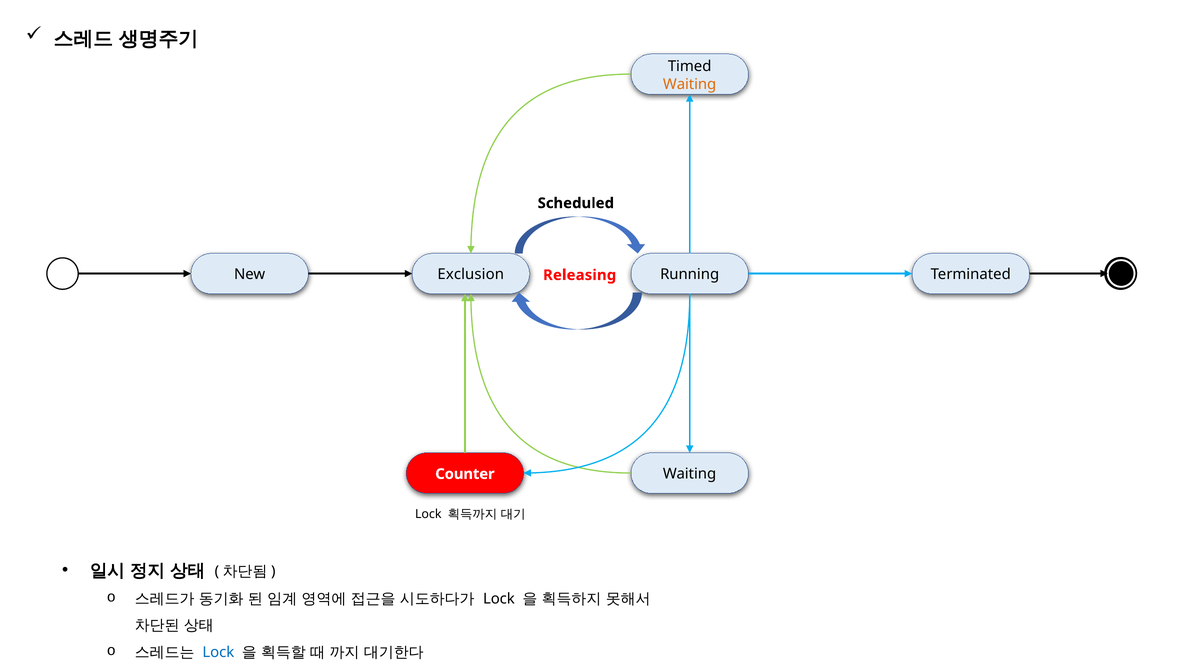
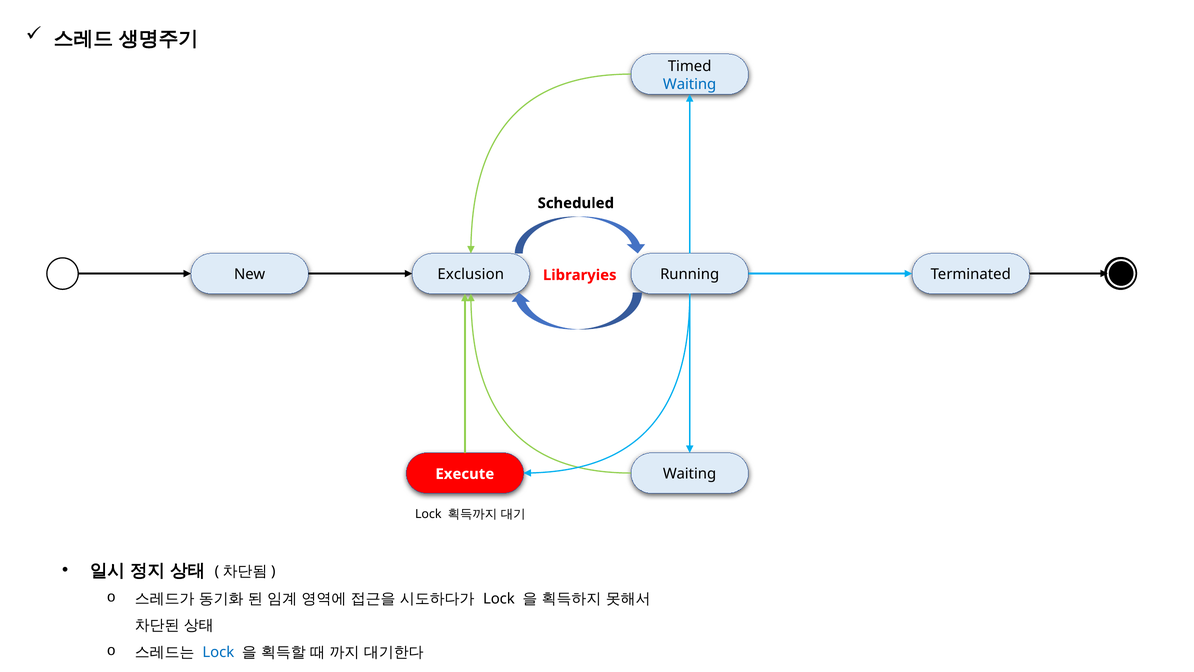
Waiting at (690, 84) colour: orange -> blue
Releasing: Releasing -> Libraryies
Counter: Counter -> Execute
